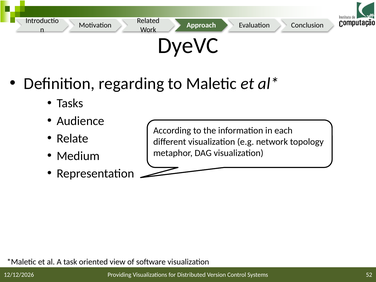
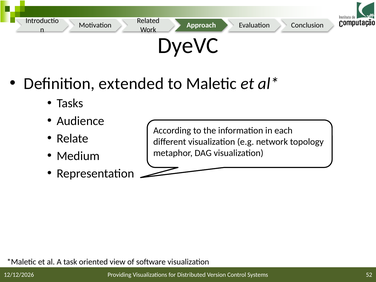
regarding: regarding -> extended
